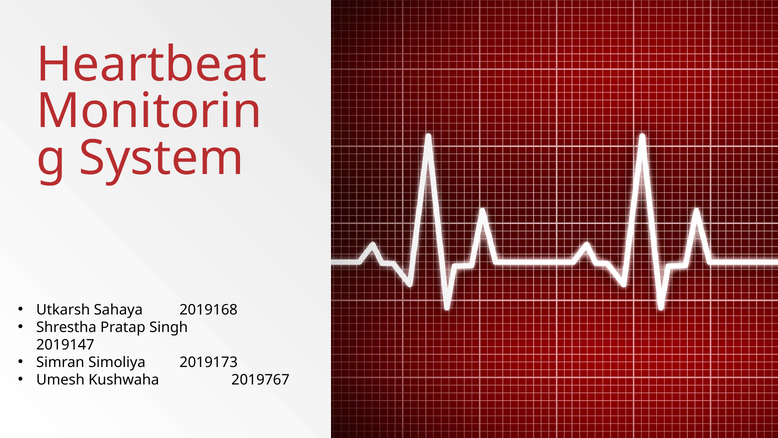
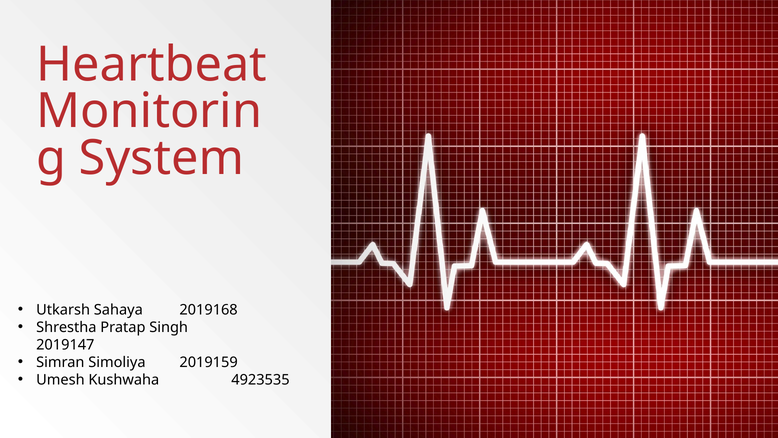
2019173: 2019173 -> 2019159
2019767: 2019767 -> 4923535
